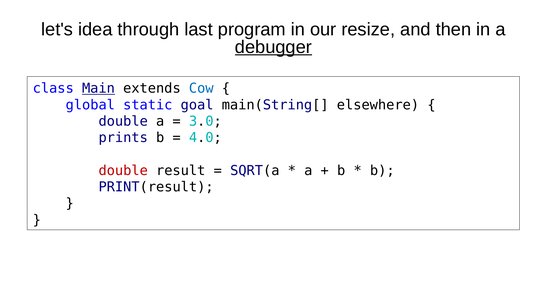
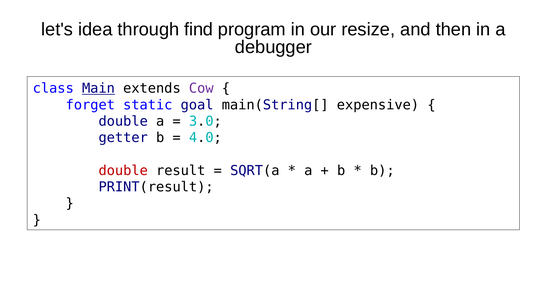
last: last -> find
debugger underline: present -> none
Cow colour: blue -> purple
global: global -> forget
elsewhere: elsewhere -> expensive
prints: prints -> getter
